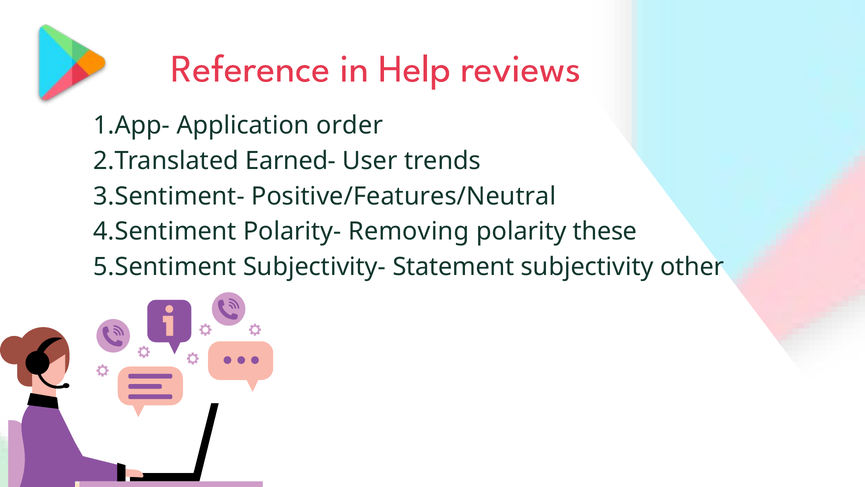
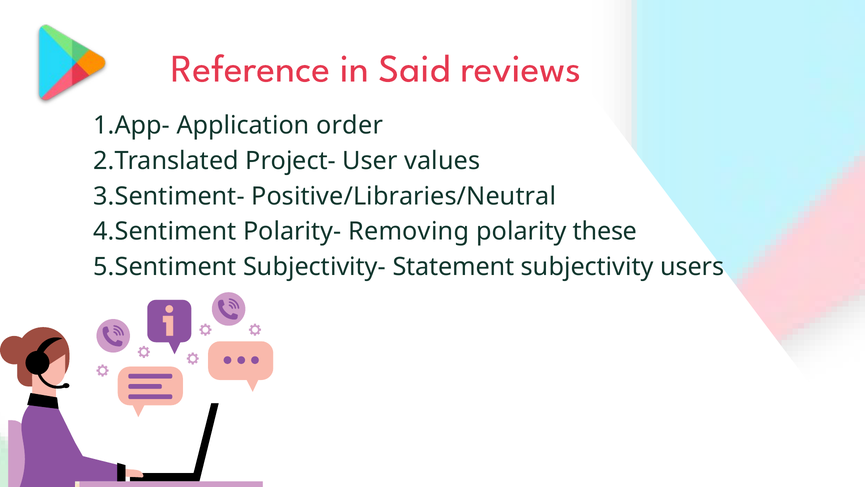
Help: Help -> Said
Earned-: Earned- -> Project-
trends: trends -> values
Positive/Features/Neutral: Positive/Features/Neutral -> Positive/Libraries/Neutral
other: other -> users
